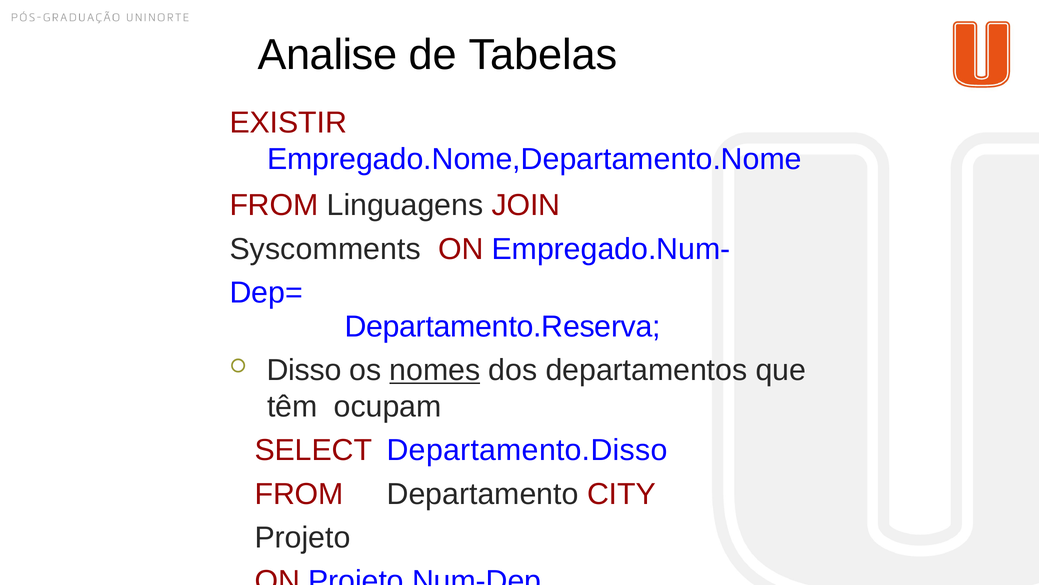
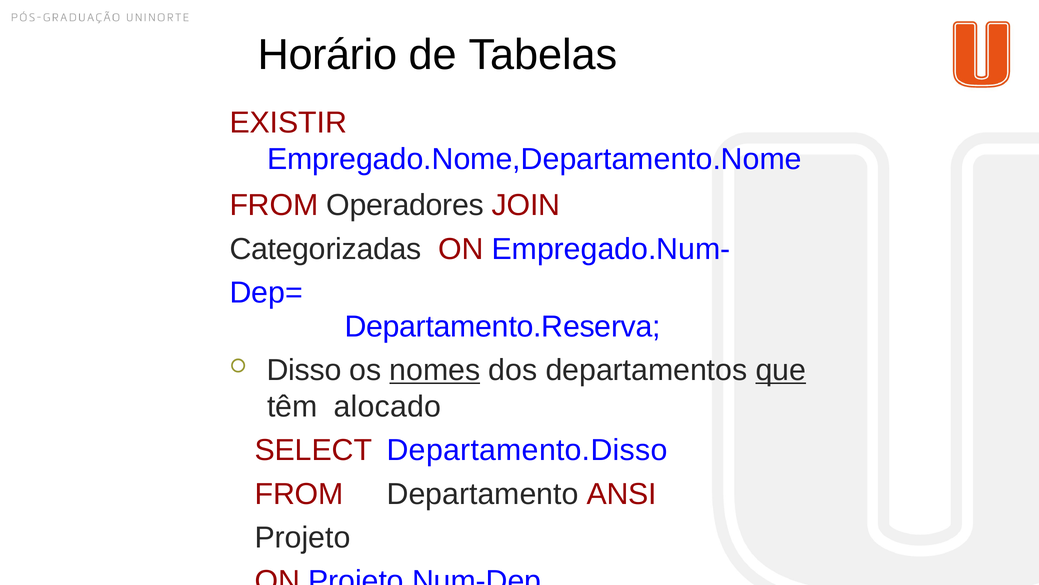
Analise: Analise -> Horário
Linguagens: Linguagens -> Operadores
Syscomments: Syscomments -> Categorizadas
que underline: none -> present
ocupam: ocupam -> alocado
CITY: CITY -> ANSI
